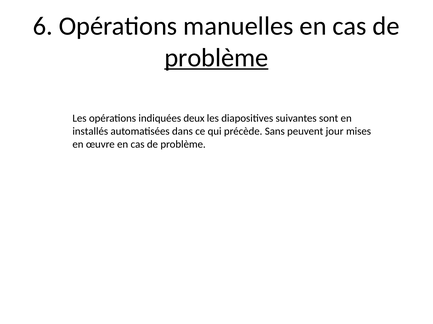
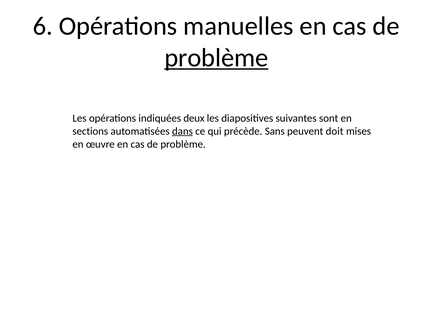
installés: installés -> sections
dans underline: none -> present
jour: jour -> doit
